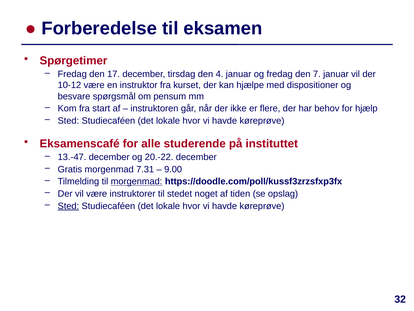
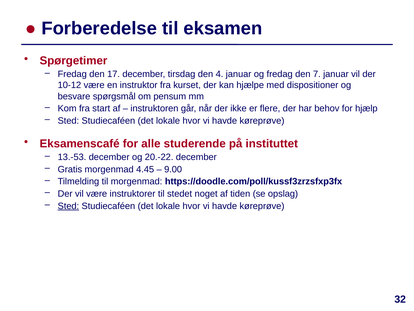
13.-47: 13.-47 -> 13.-53
7.31: 7.31 -> 4.45
morgenmad at (137, 181) underline: present -> none
